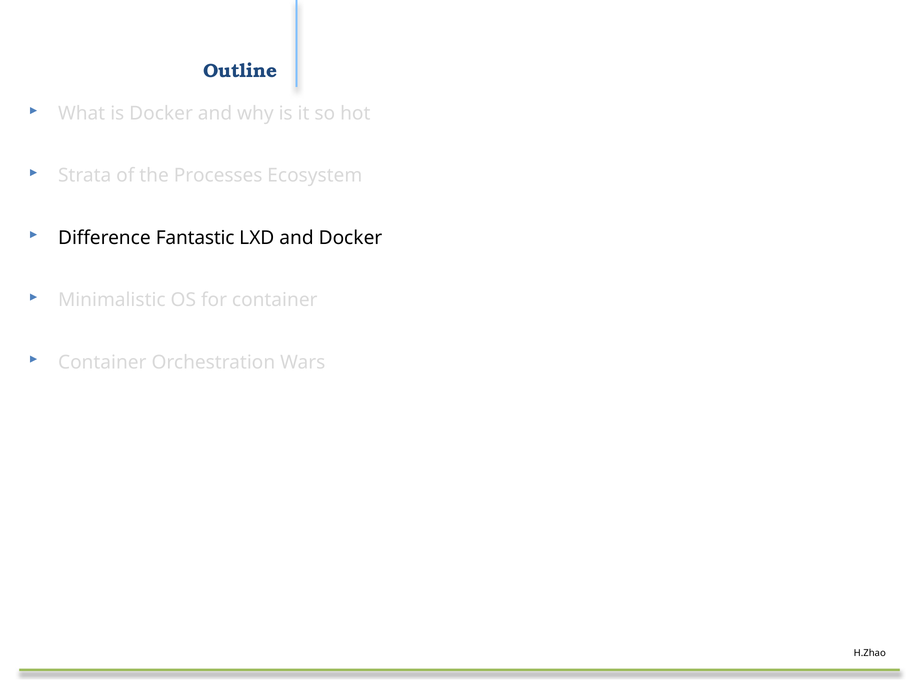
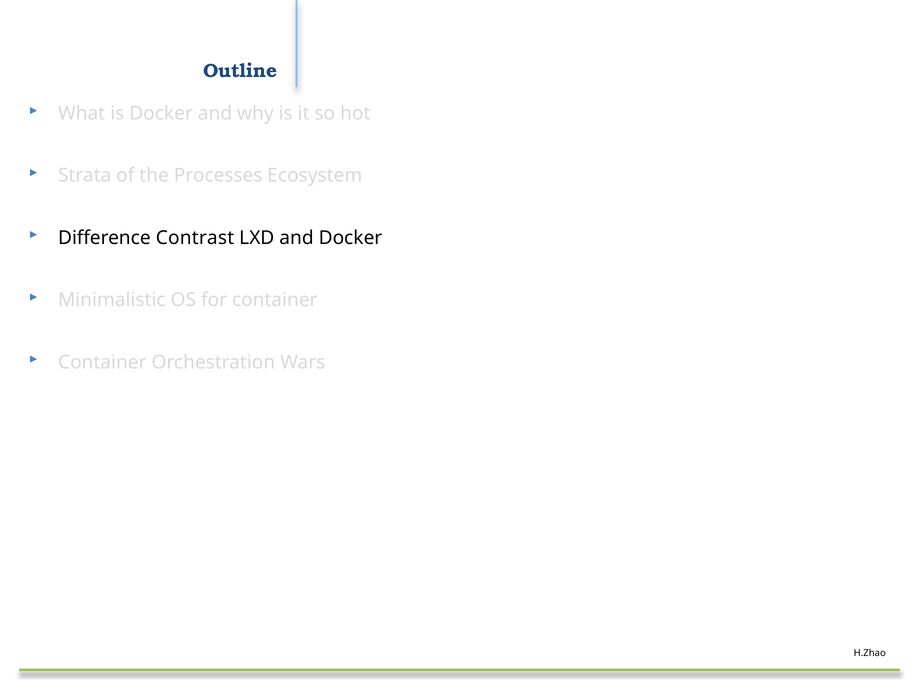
Fantastic: Fantastic -> Contrast
